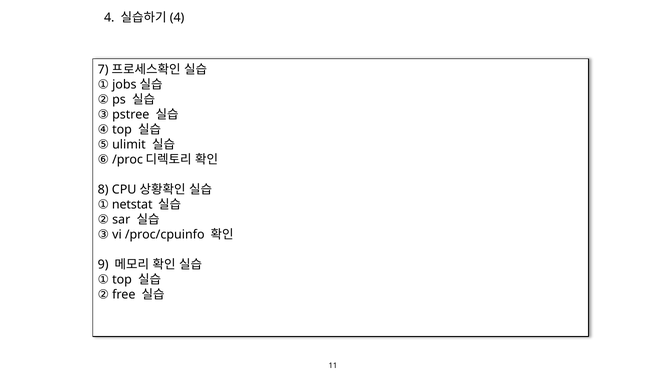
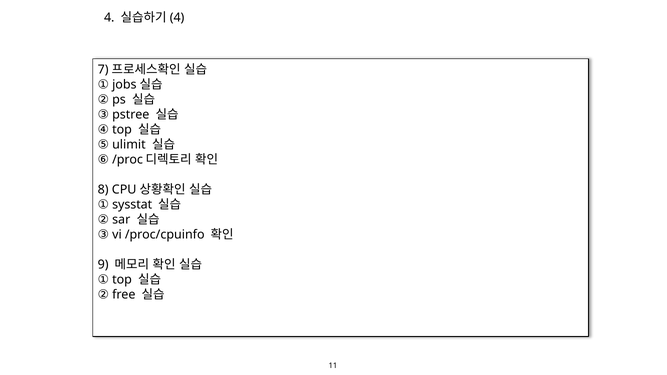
netstat: netstat -> sysstat
